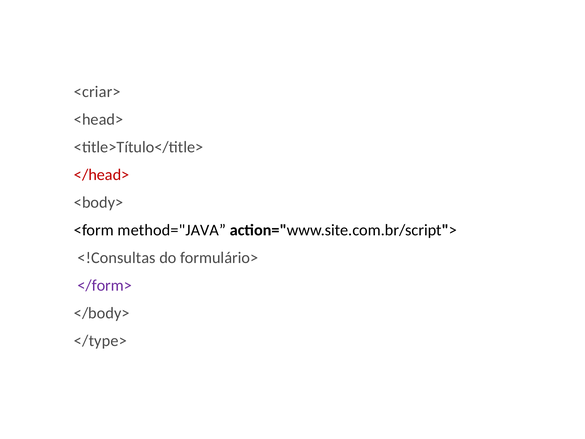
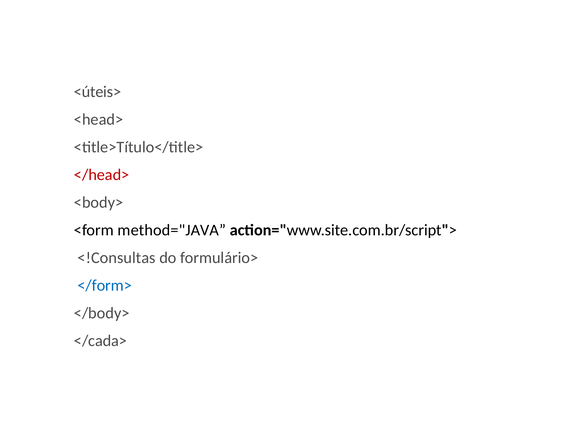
<criar>: <criar> -> <úteis>
</form> colour: purple -> blue
</type>: </type> -> </cada>
